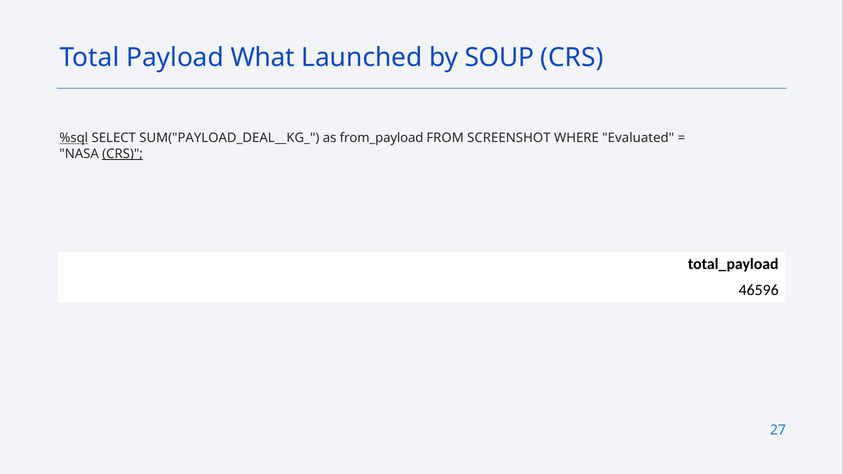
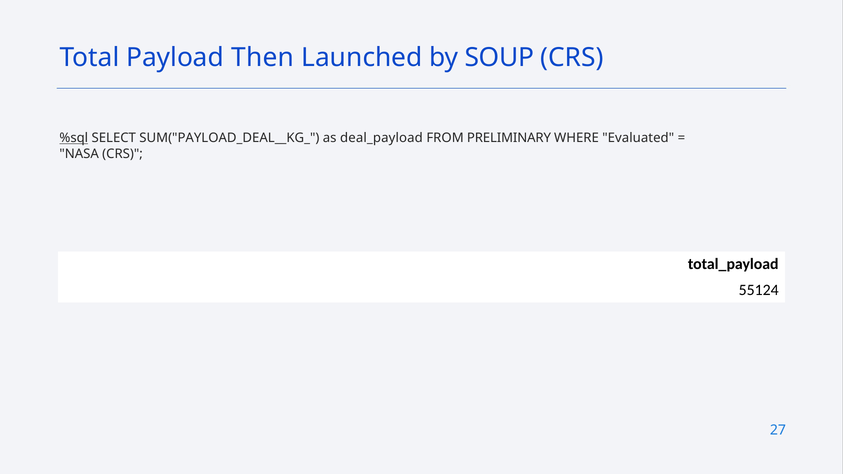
What: What -> Then
from_payload: from_payload -> deal_payload
SCREENSHOT: SCREENSHOT -> PRELIMINARY
CRS at (123, 154) underline: present -> none
46596: 46596 -> 55124
